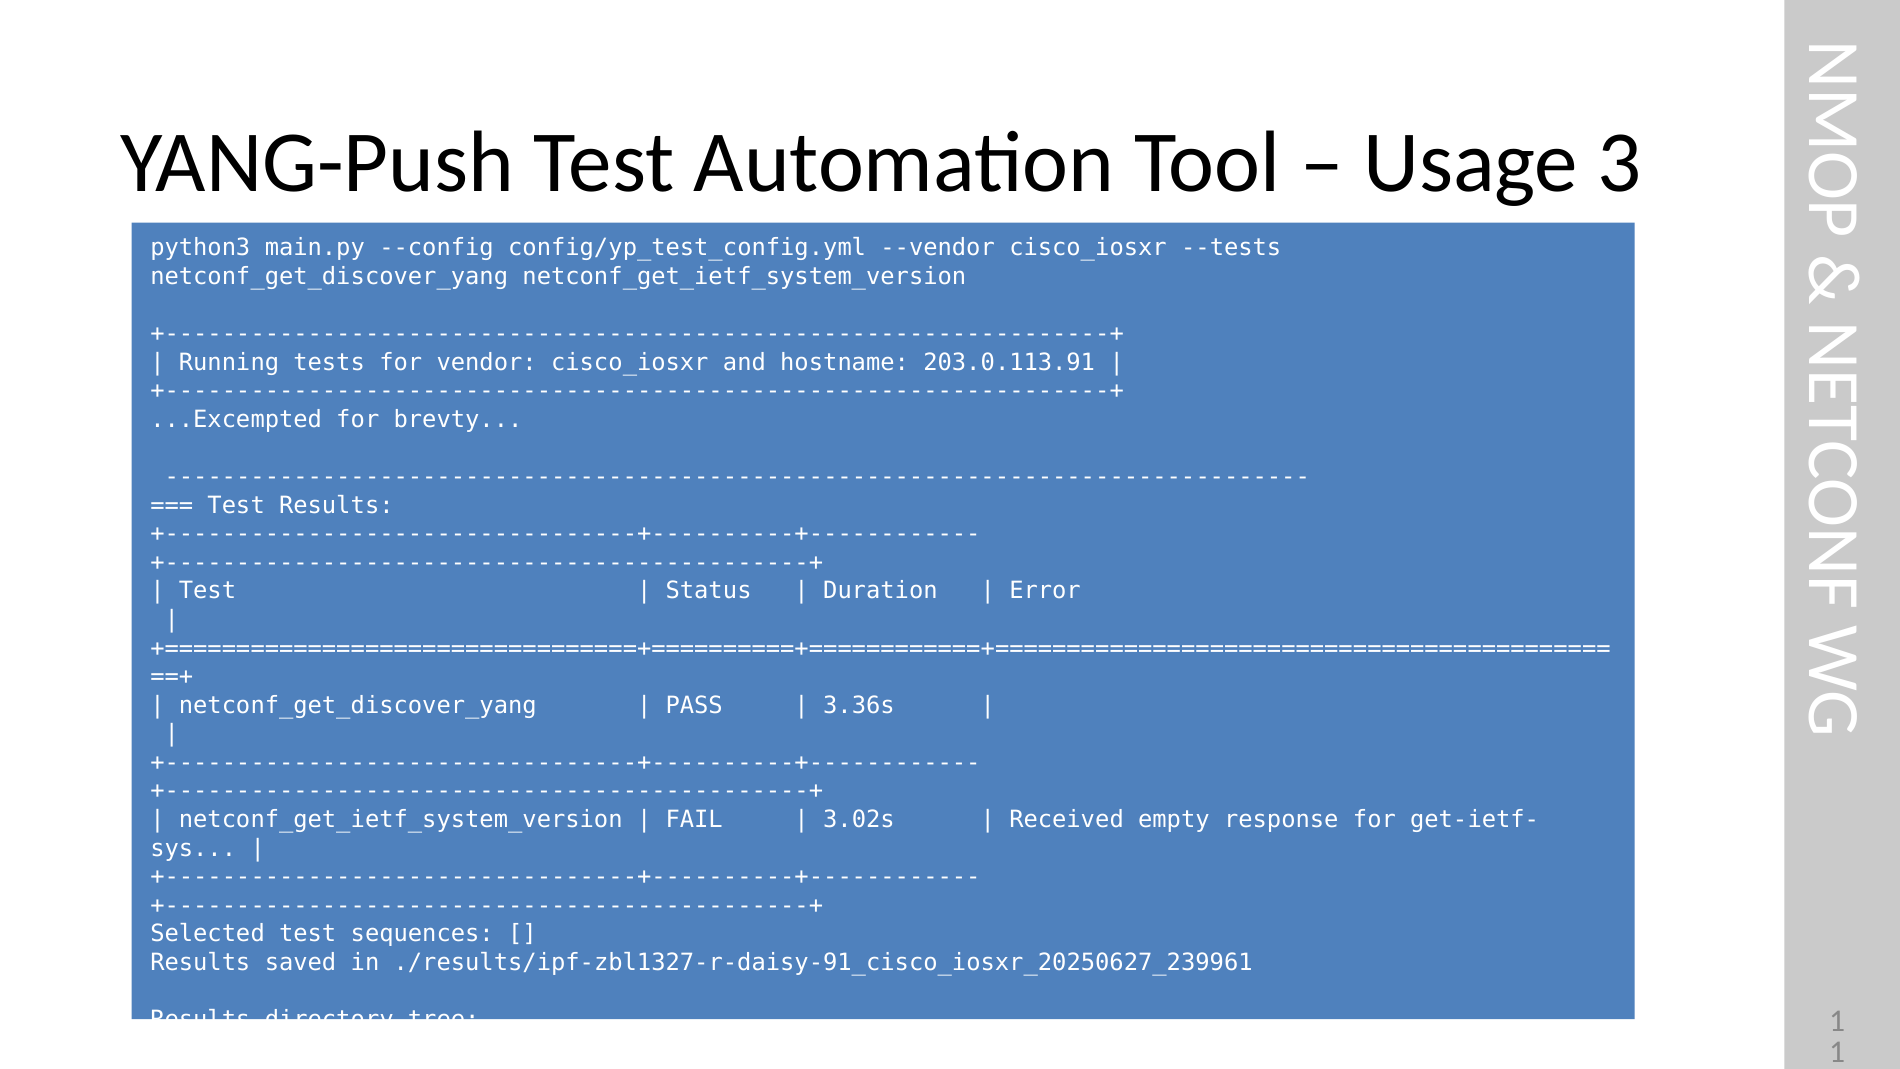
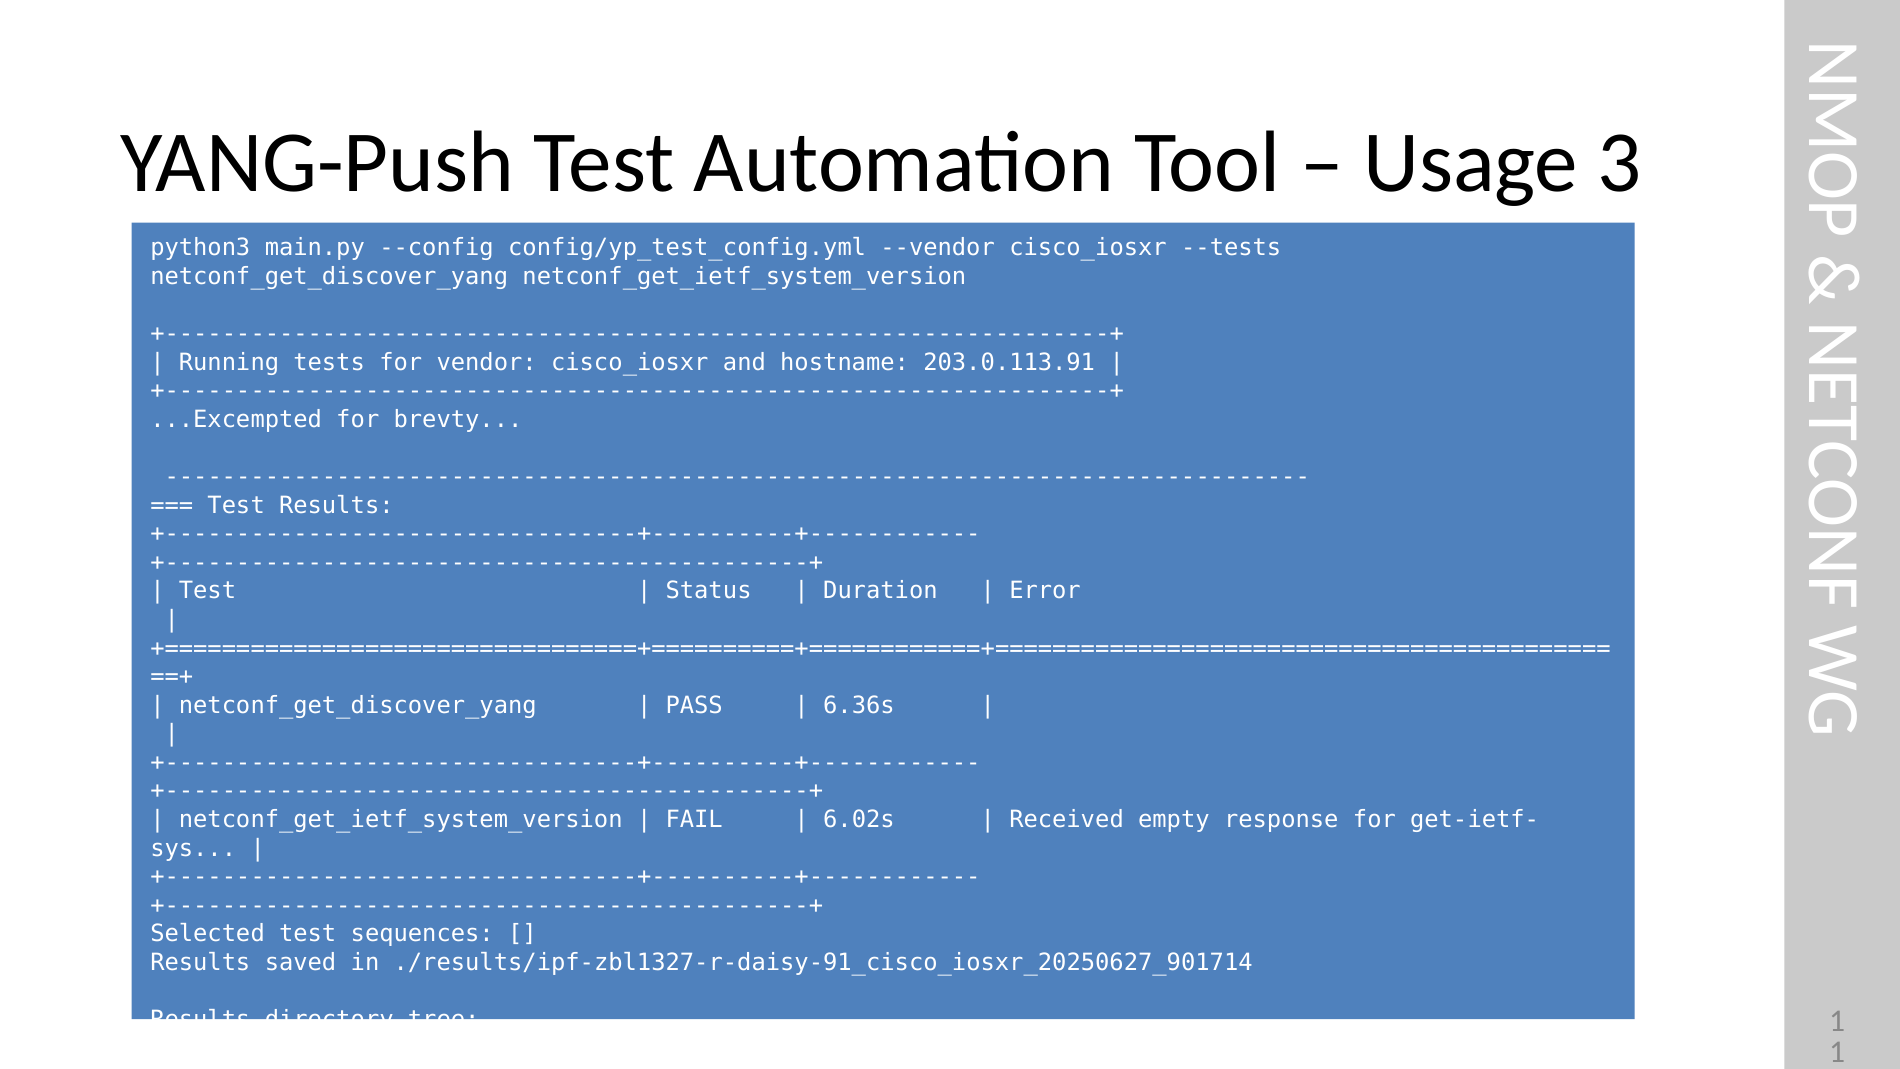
3.36s: 3.36s -> 6.36s
3.02s: 3.02s -> 6.02s
./results/ipf-zbl1327-r-daisy-91_cisco_iosxr_20250627_239961: ./results/ipf-zbl1327-r-daisy-91_cisco_iosxr_20250627_239961 -> ./results/ipf-zbl1327-r-daisy-91_cisco_iosxr_20250627_901714
